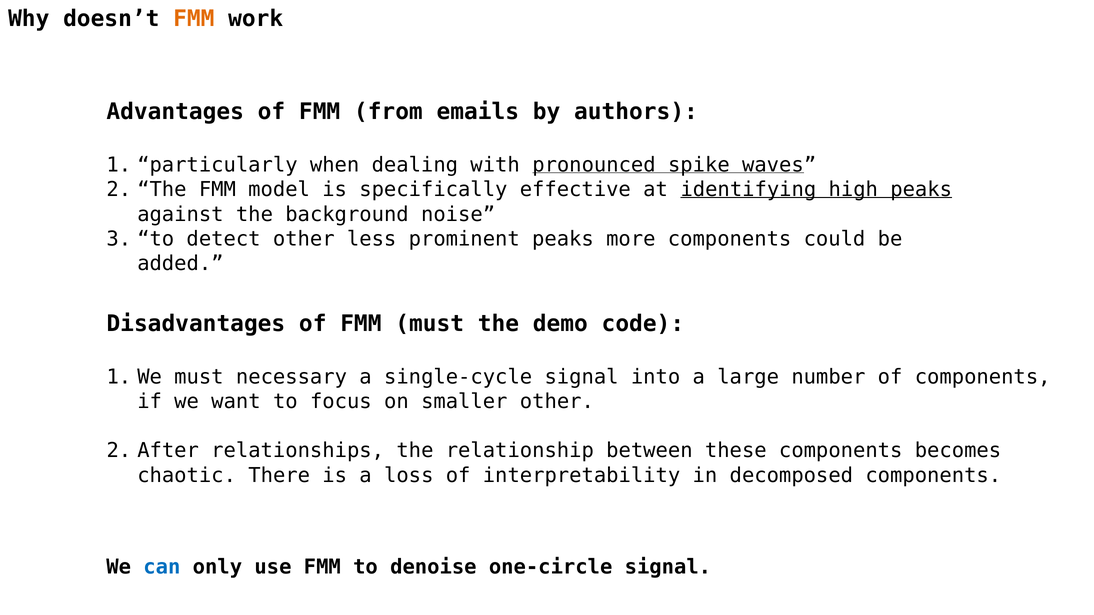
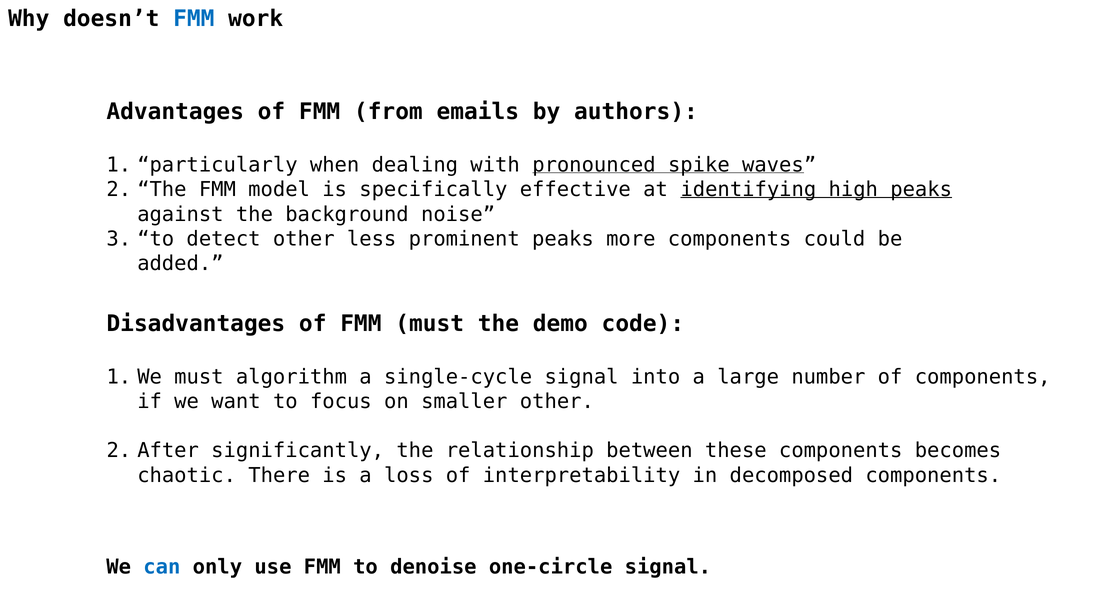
FMM at (194, 19) colour: orange -> blue
necessary: necessary -> algorithm
relationships: relationships -> significantly
